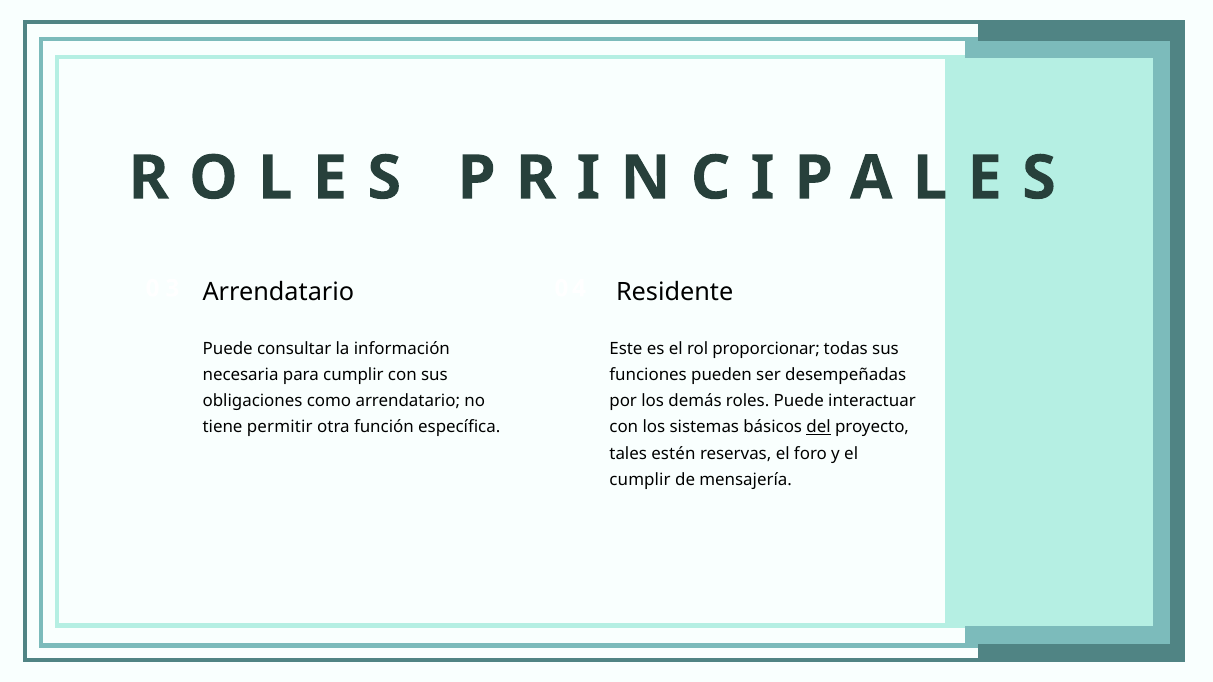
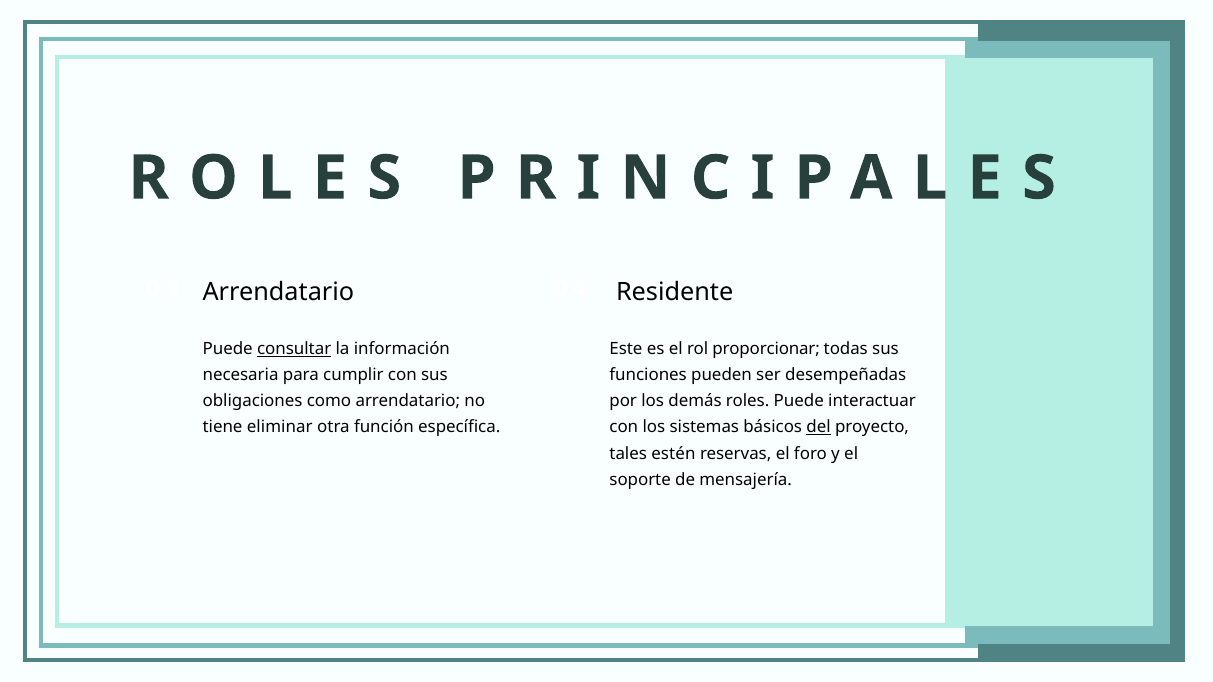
consultar underline: none -> present
permitir: permitir -> eliminar
cumplir at (640, 480): cumplir -> soporte
